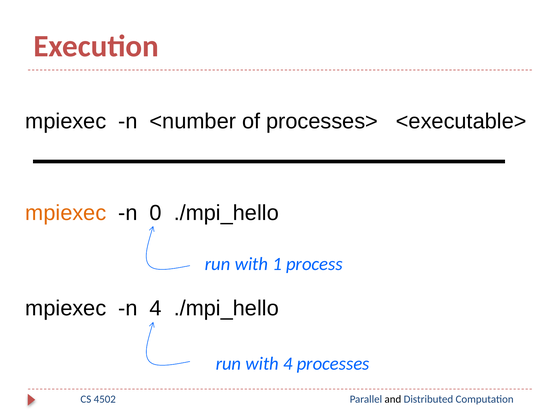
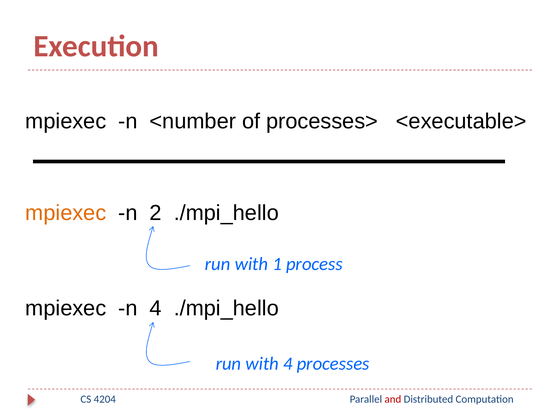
0: 0 -> 2
4502: 4502 -> 4204
and colour: black -> red
